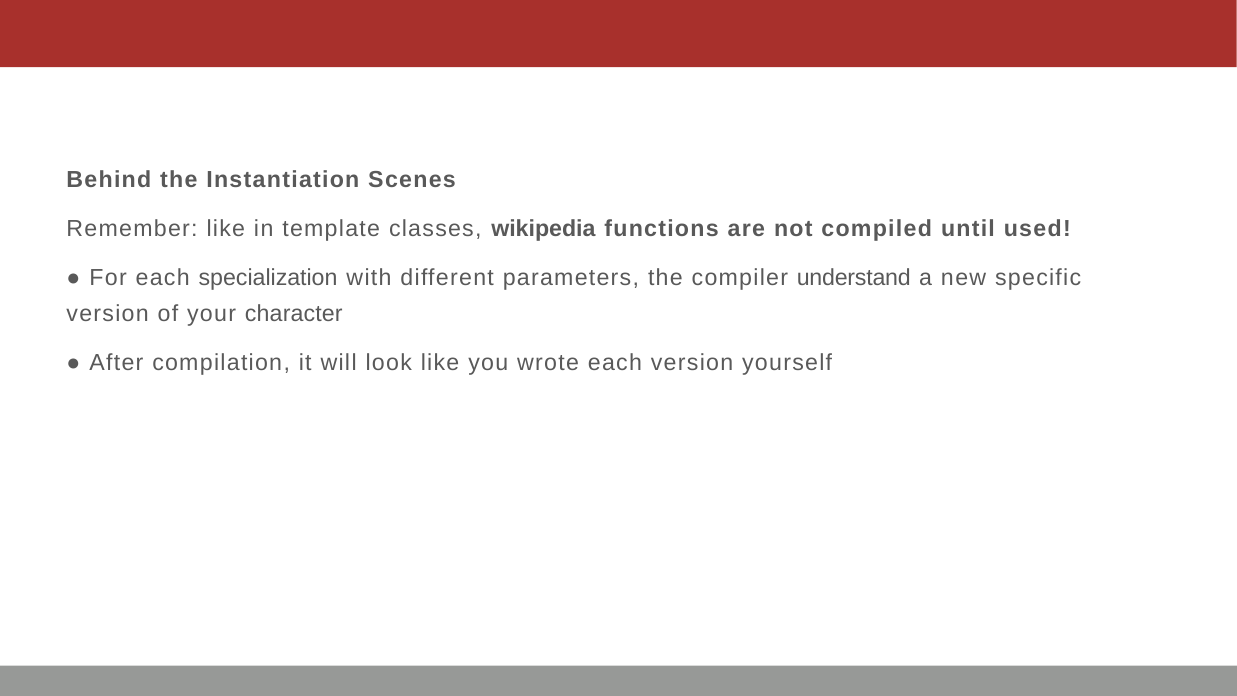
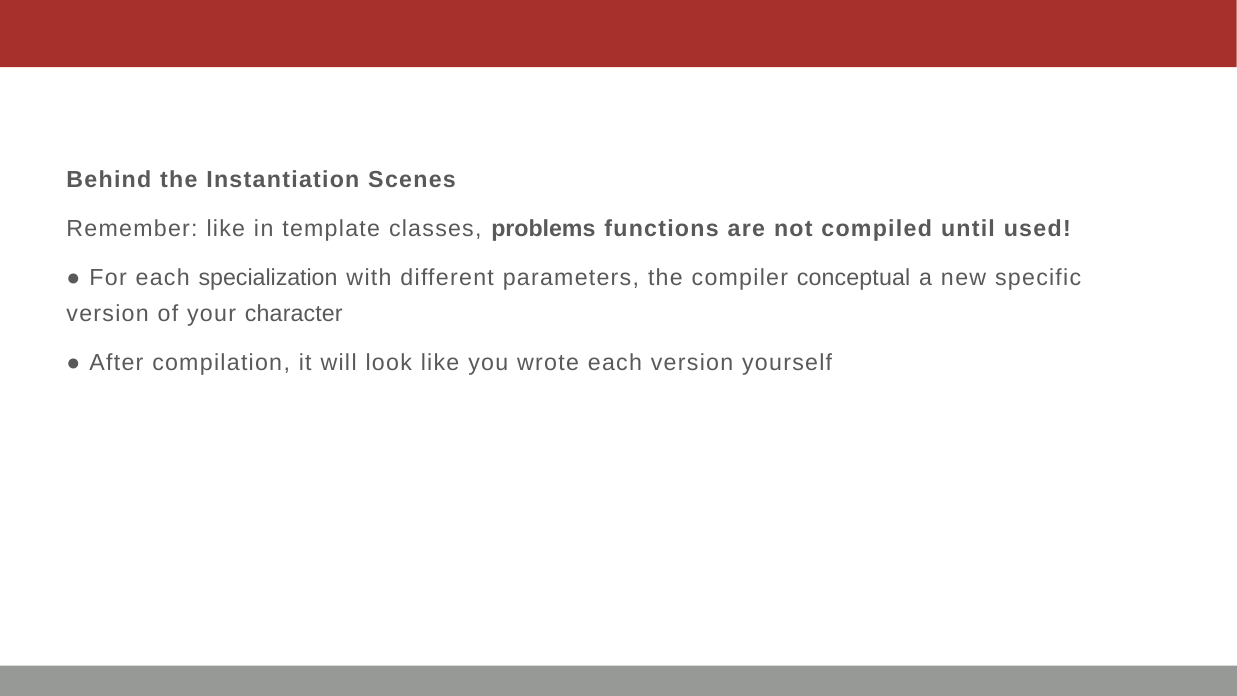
wikipedia: wikipedia -> problems
understand: understand -> conceptual
